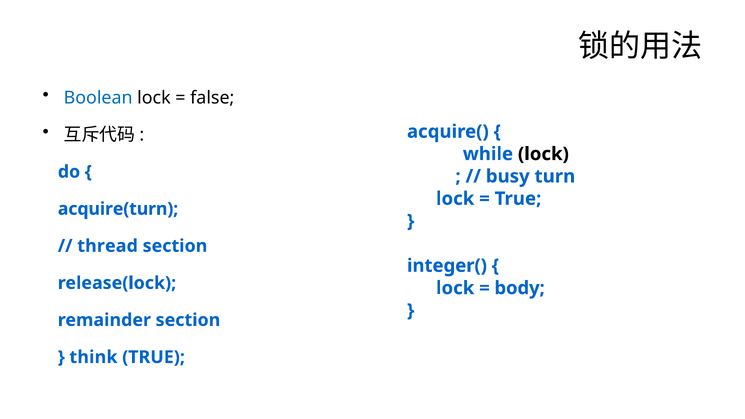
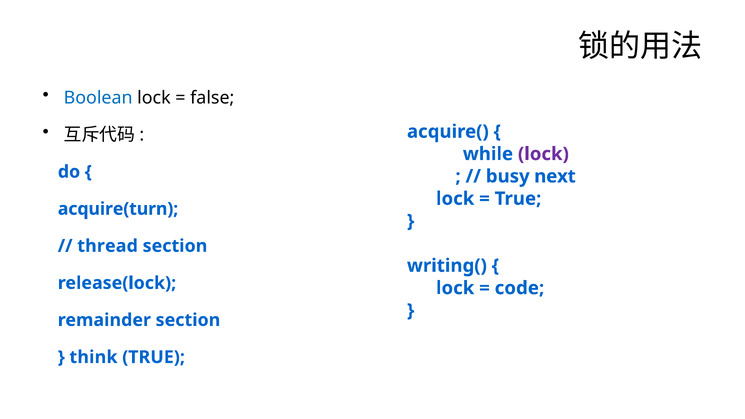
lock at (543, 154) colour: black -> purple
turn: turn -> next
integer(: integer( -> writing(
body: body -> code
